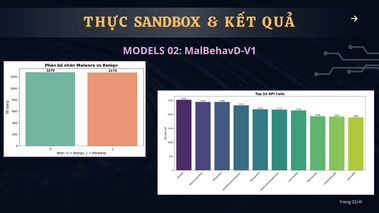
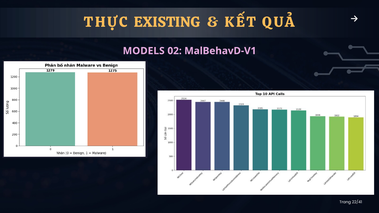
SANDBOX: SANDBOX -> EXISTING
